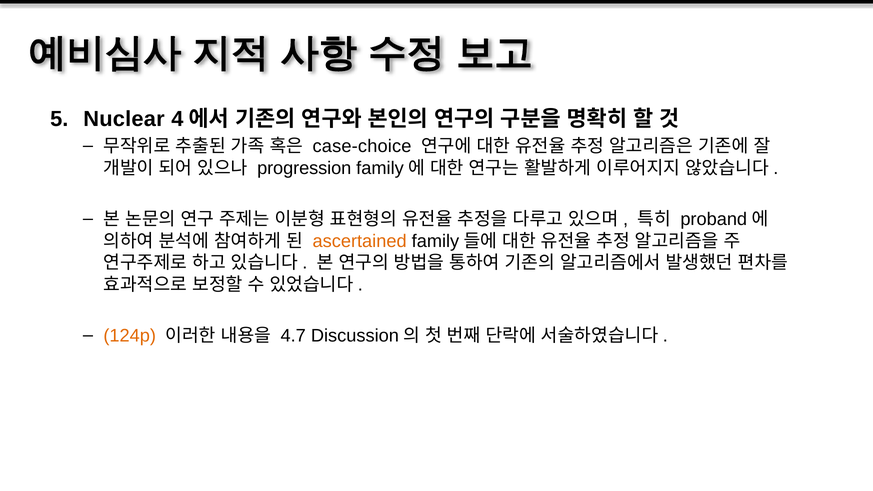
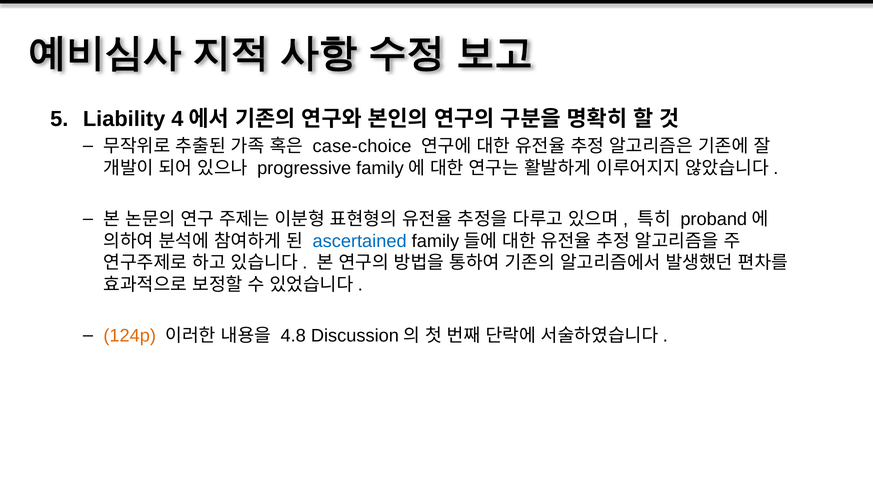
Nuclear: Nuclear -> Liability
progression: progression -> progressive
ascertained colour: orange -> blue
4.7: 4.7 -> 4.8
